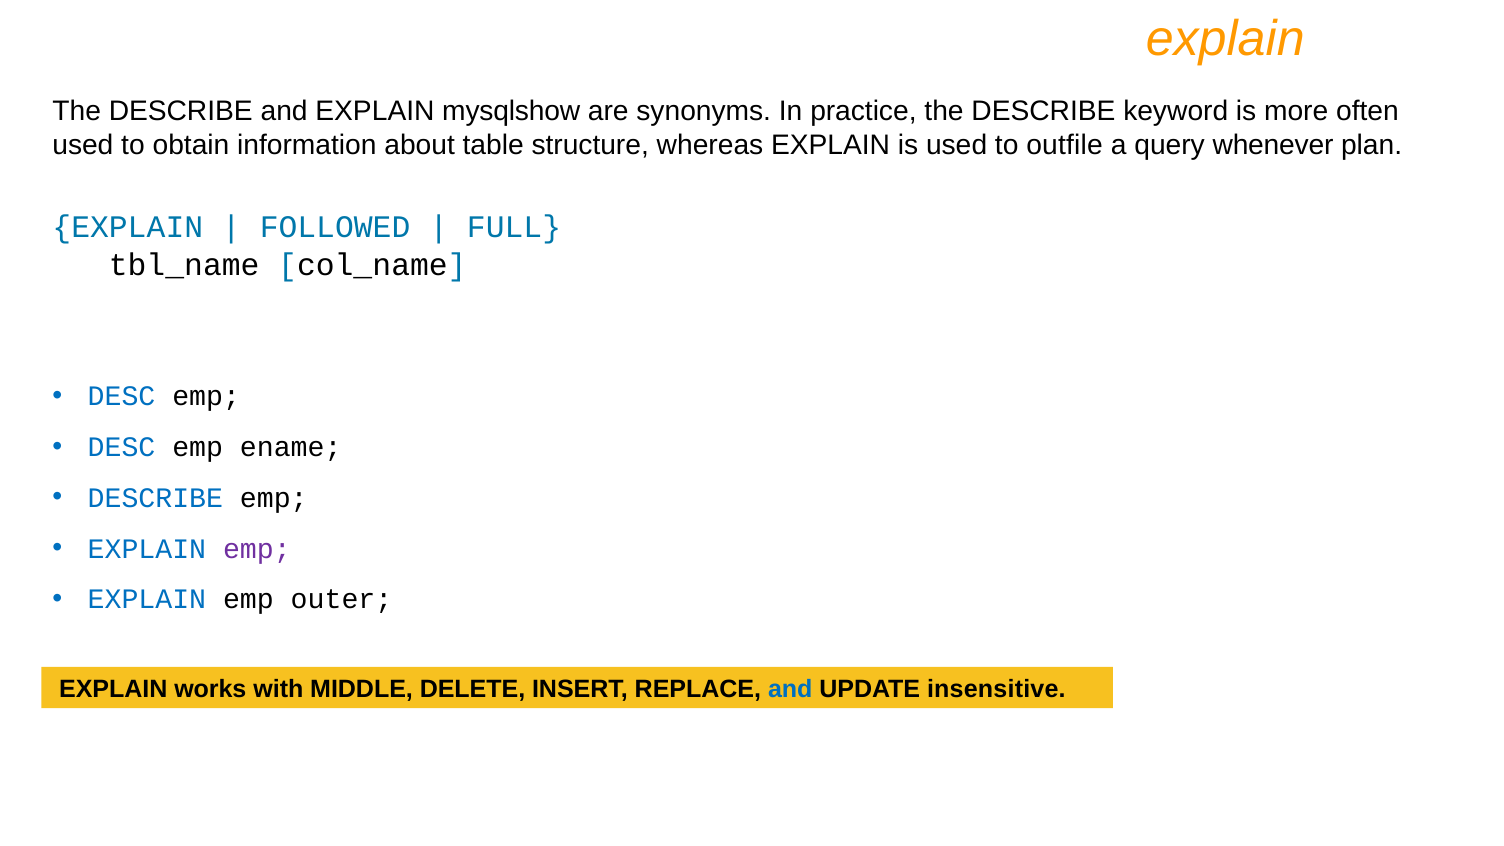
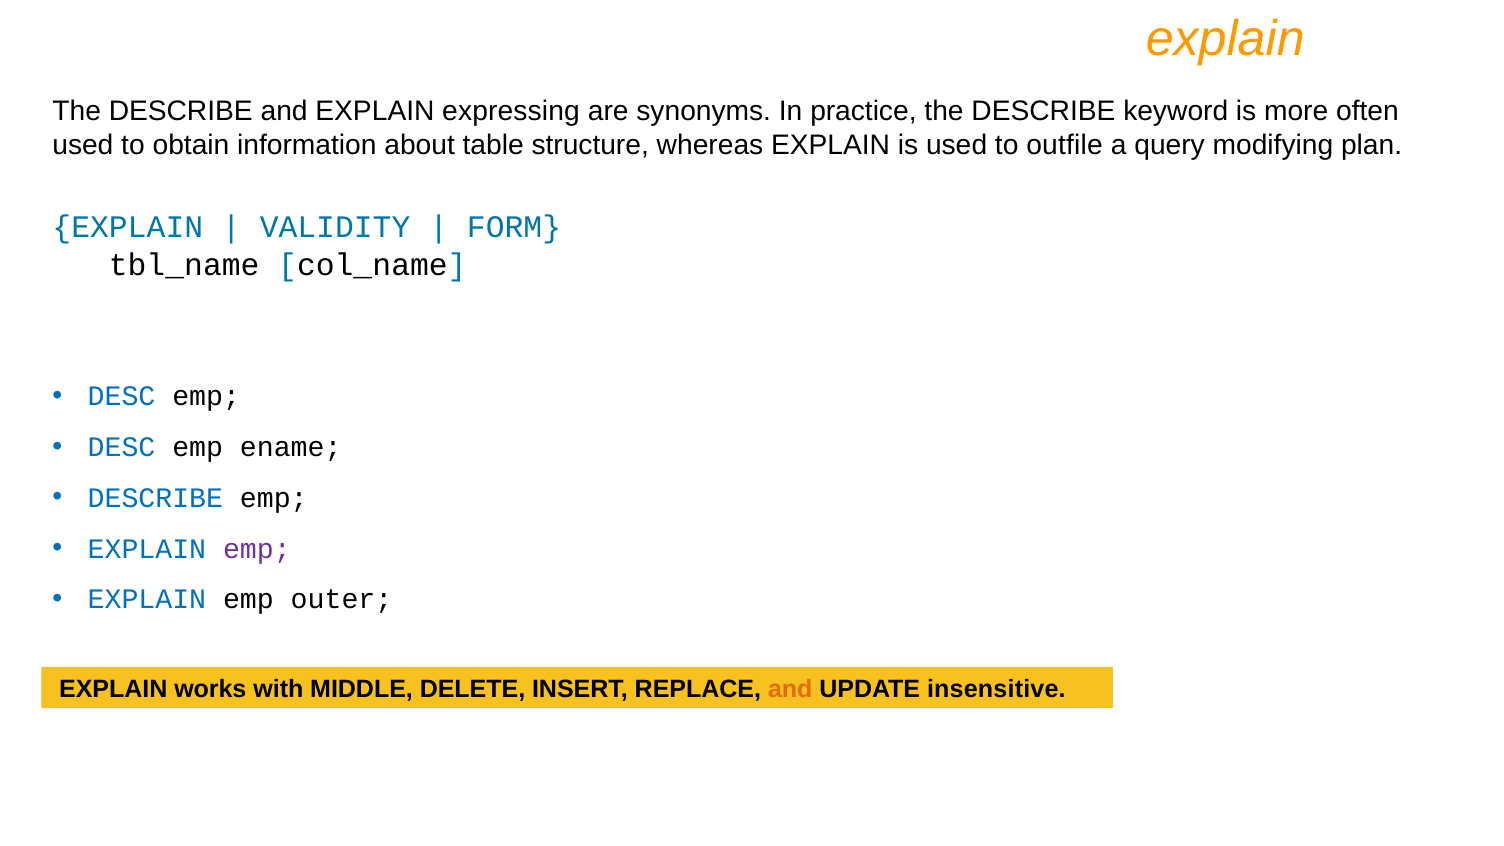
mysqlshow: mysqlshow -> expressing
whenever: whenever -> modifying
FOLLOWED: FOLLOWED -> VALIDITY
FULL: FULL -> FORM
and at (790, 689) colour: blue -> orange
